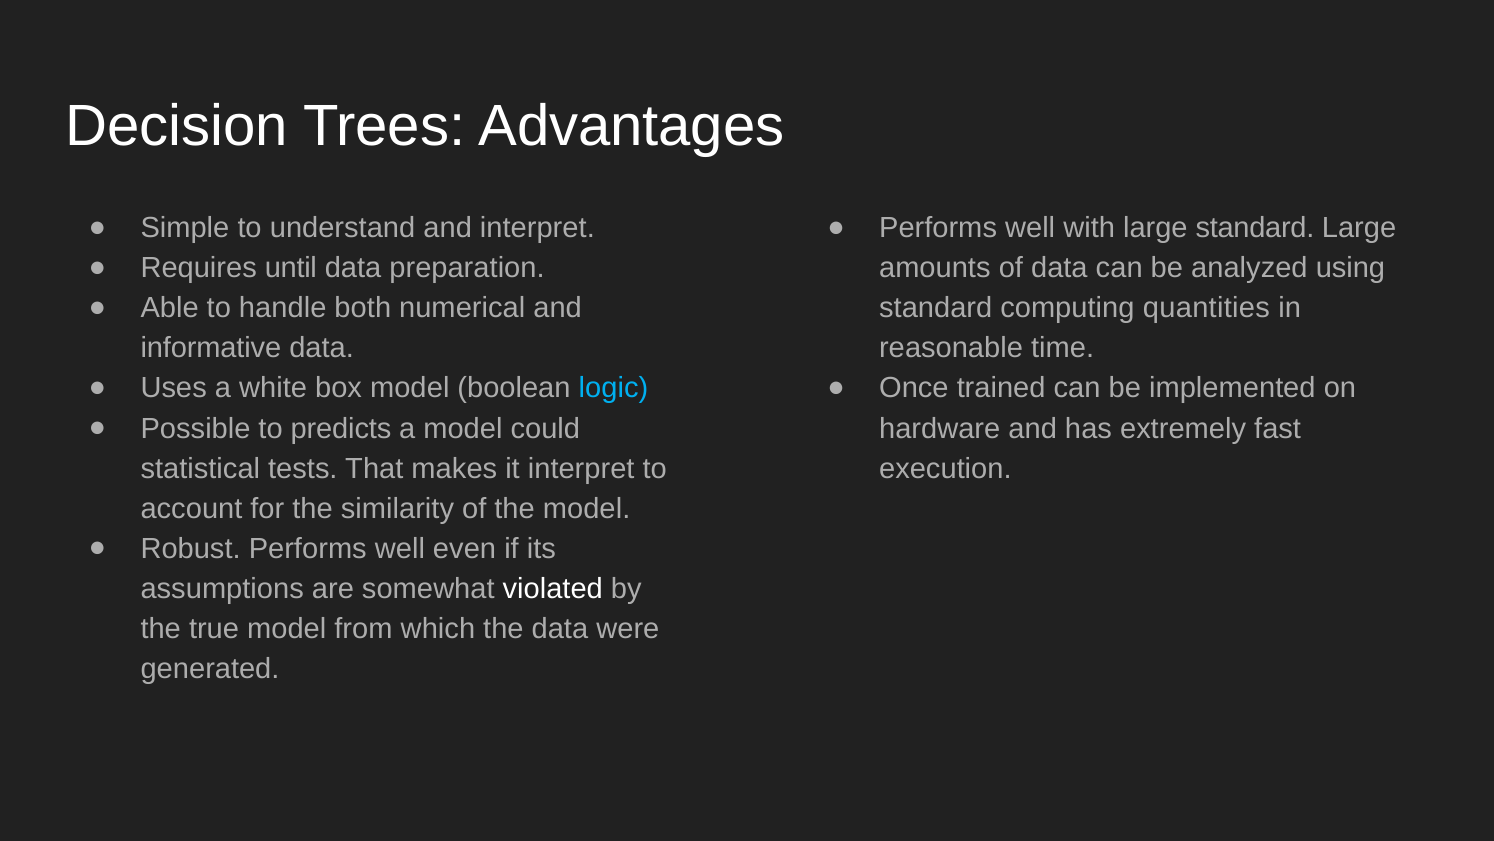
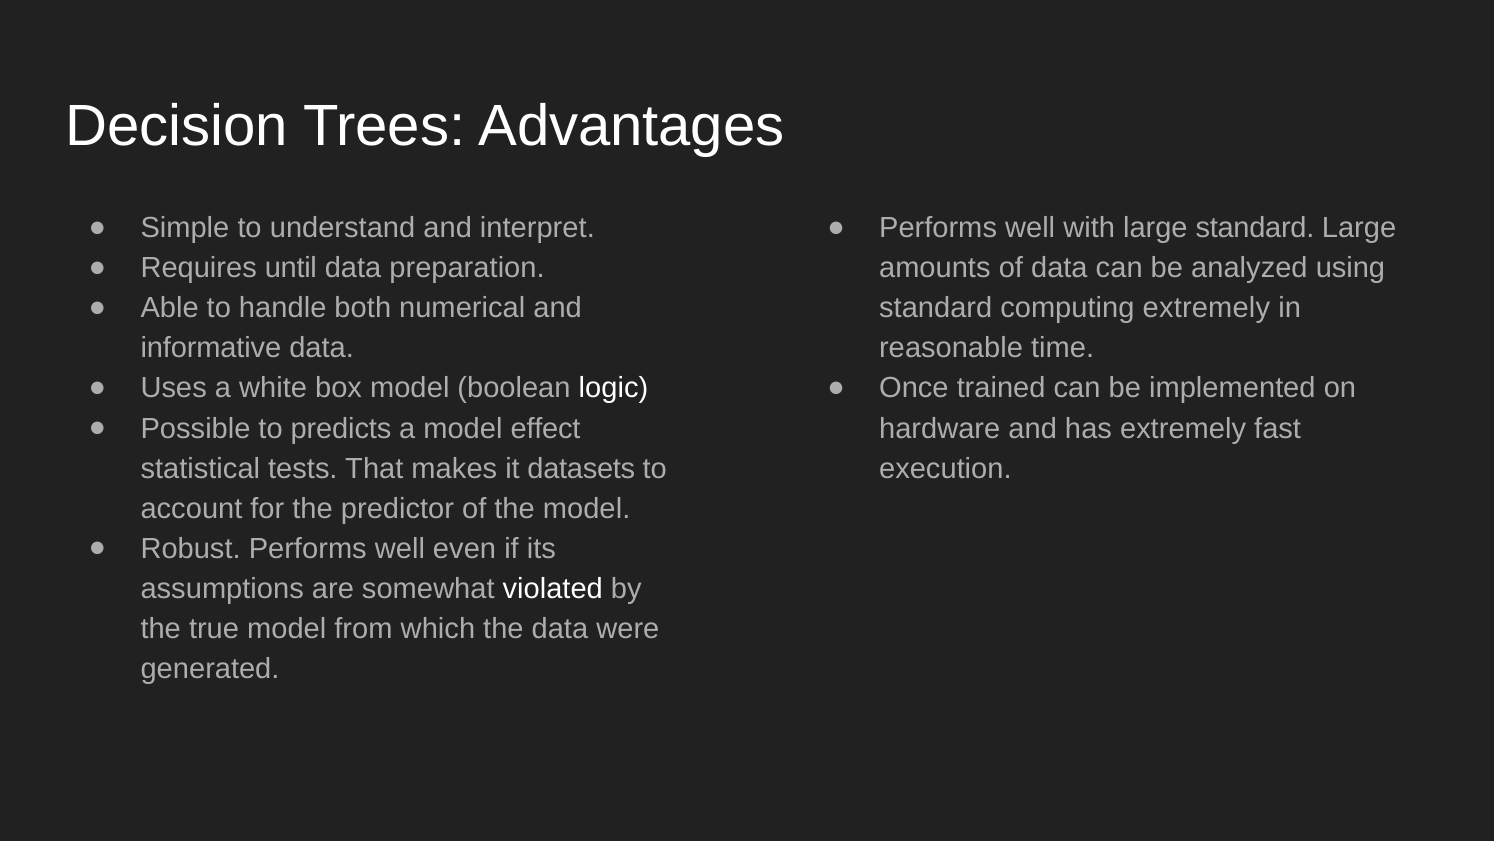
computing quantities: quantities -> extremely
logic colour: light blue -> white
could: could -> effect
it interpret: interpret -> datasets
similarity: similarity -> predictor
